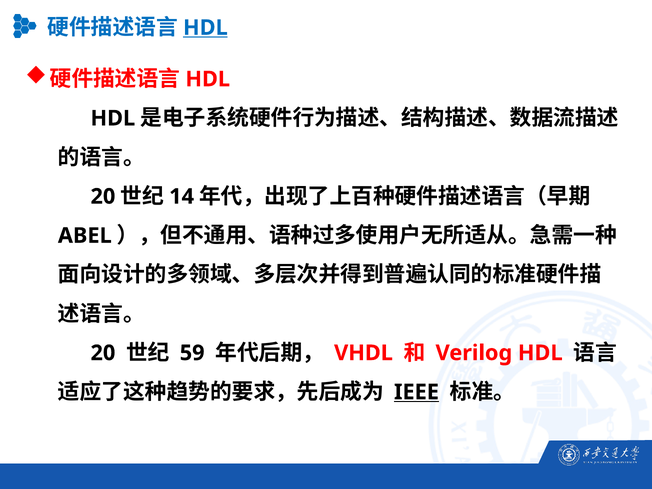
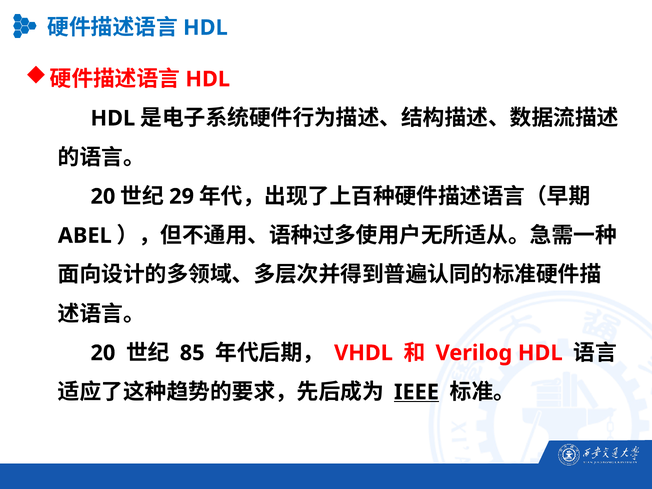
HDL at (205, 28) underline: present -> none
14: 14 -> 29
59: 59 -> 85
